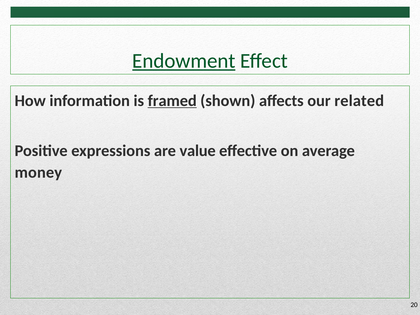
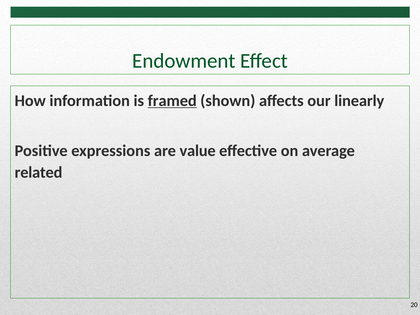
Endowment underline: present -> none
related: related -> linearly
money: money -> related
